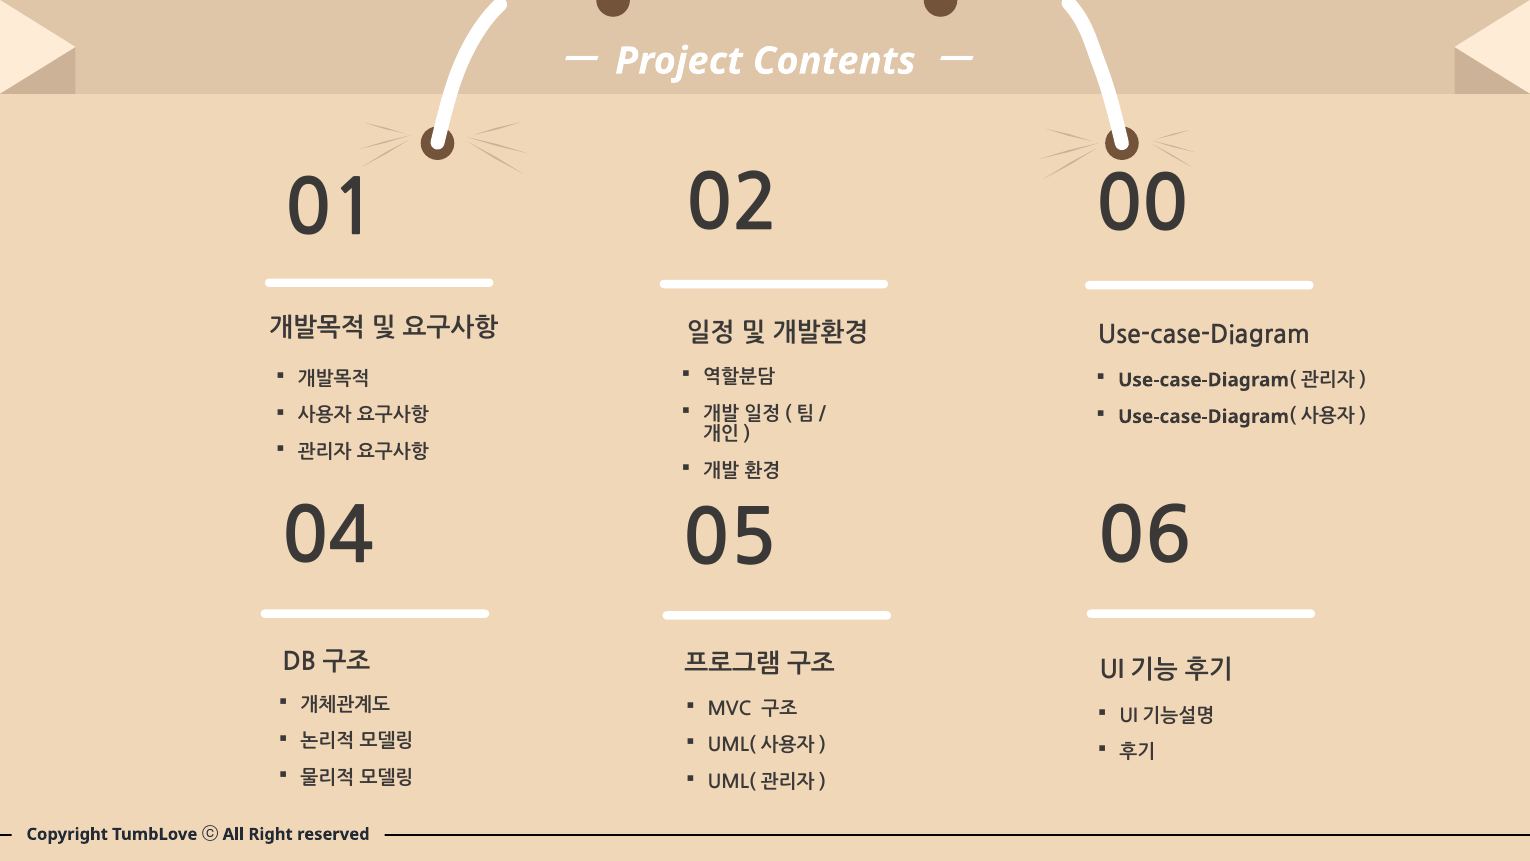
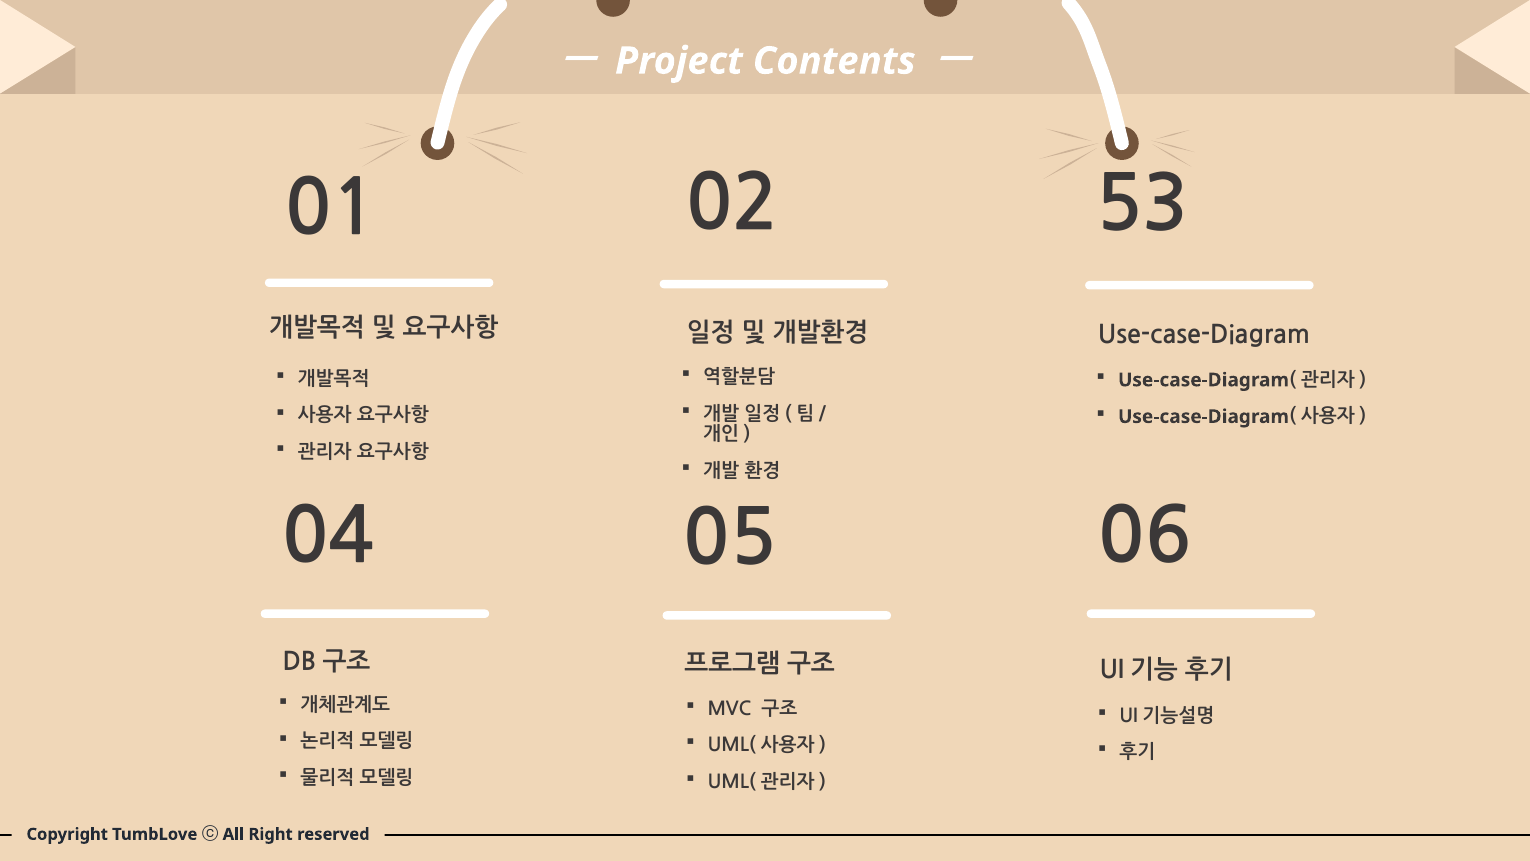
00: 00 -> 53
